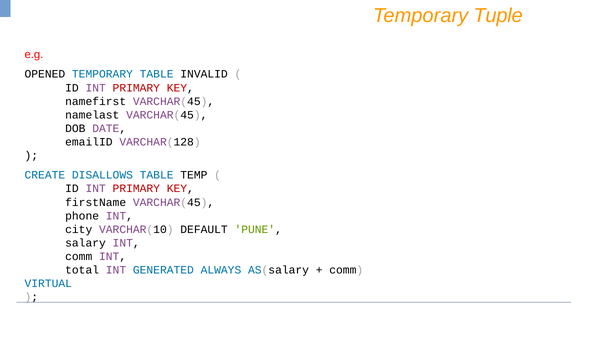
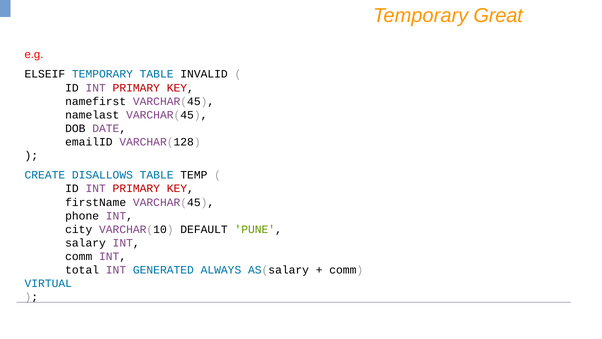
Tuple: Tuple -> Great
OPENED: OPENED -> ELSEIF
